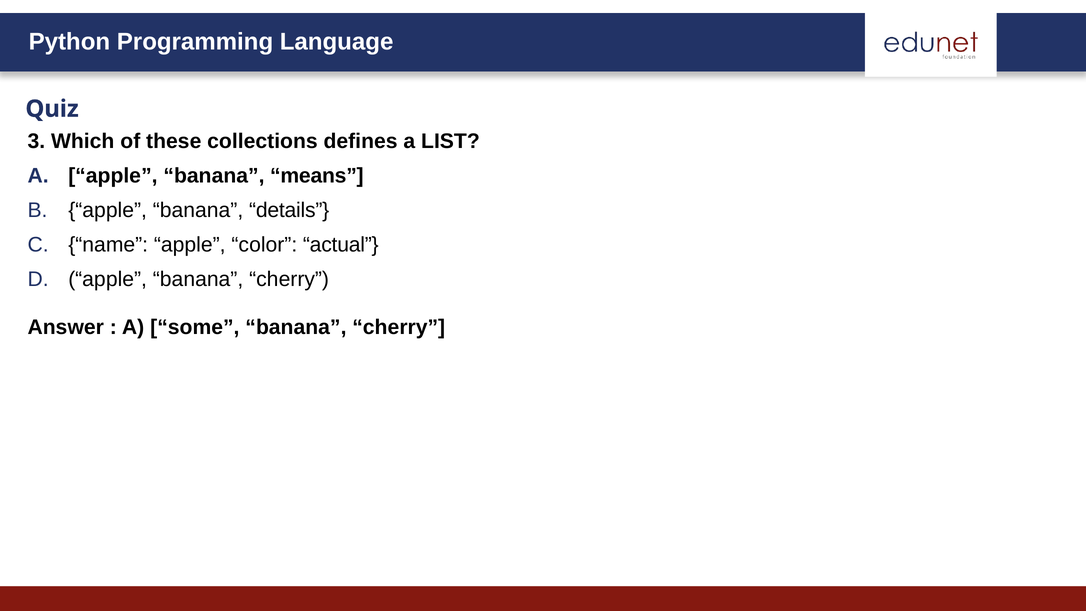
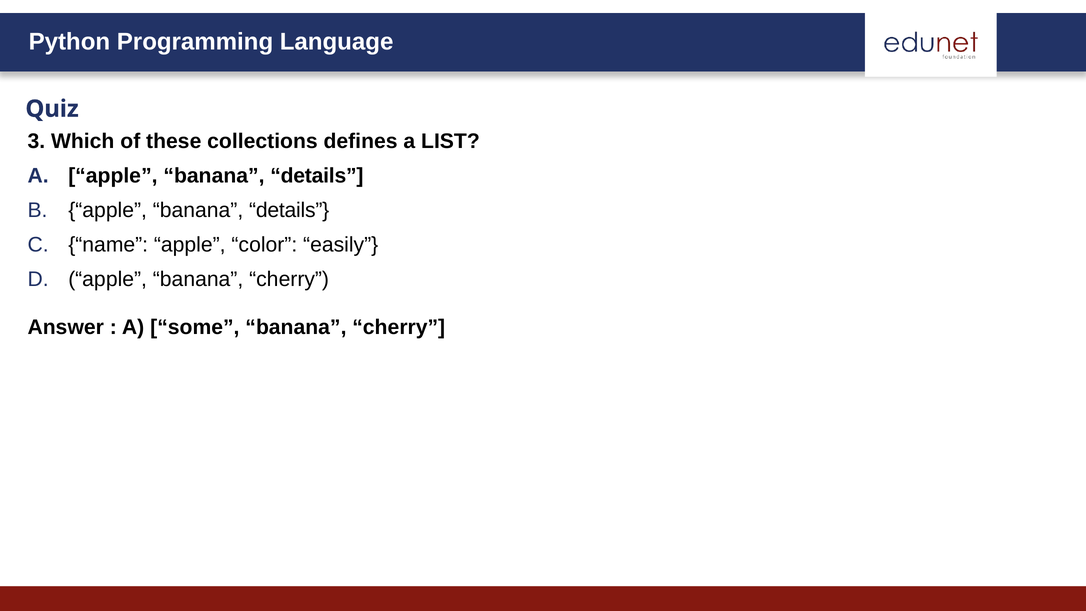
A apple banana means: means -> details
actual: actual -> easily
